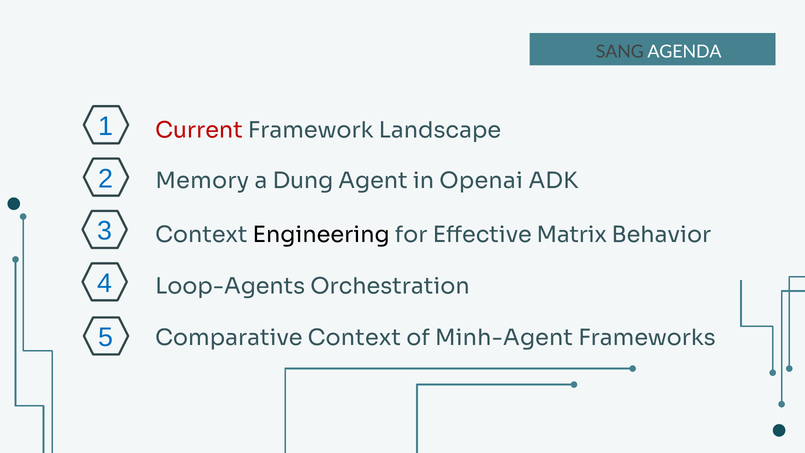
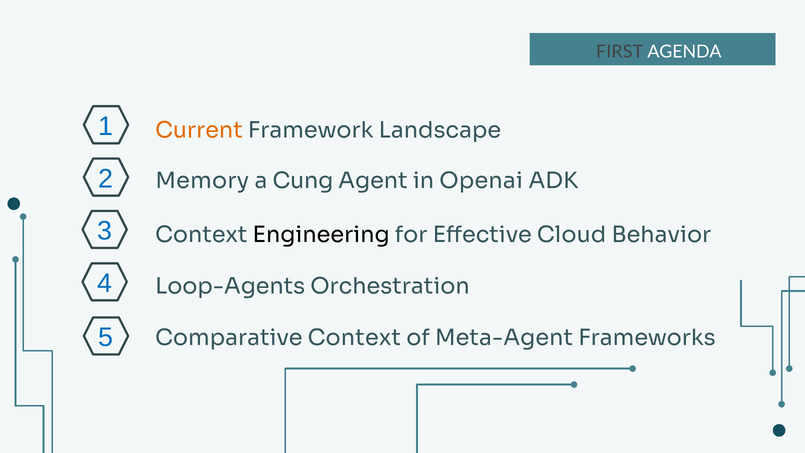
SANG: SANG -> FIRST
Current colour: red -> orange
Dung: Dung -> Cung
Matrix: Matrix -> Cloud
Minh-Agent: Minh-Agent -> Meta-Agent
